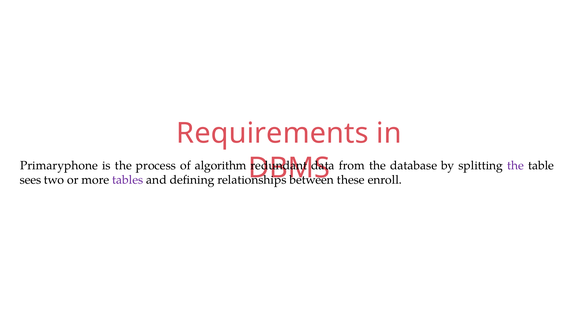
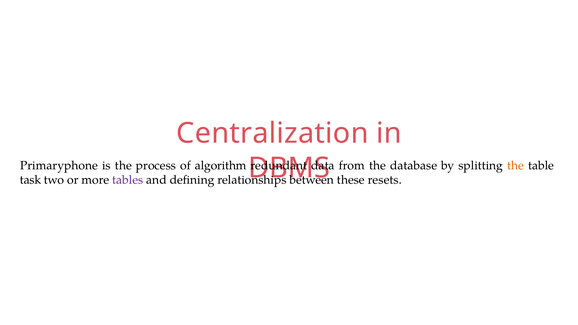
Requirements: Requirements -> Centralization
the at (515, 166) colour: purple -> orange
sees: sees -> task
enroll: enroll -> resets
